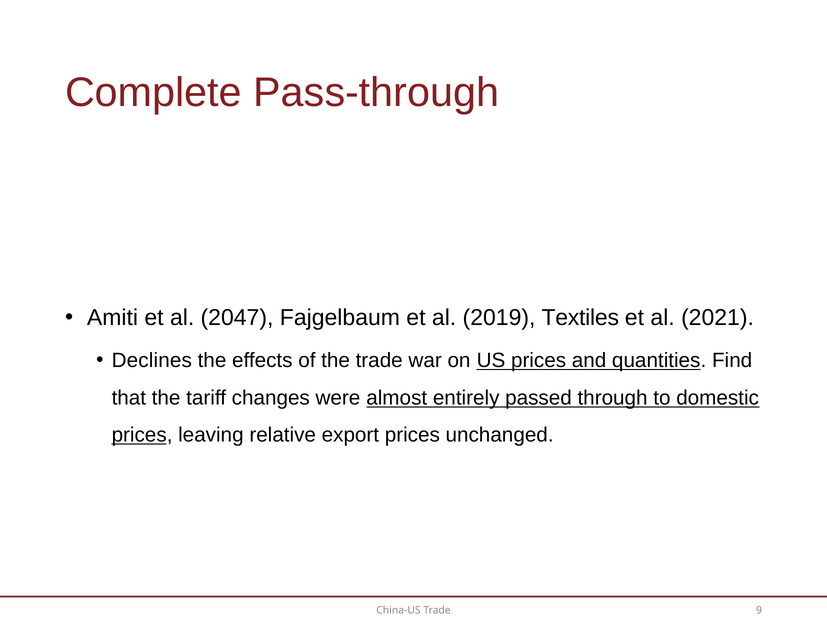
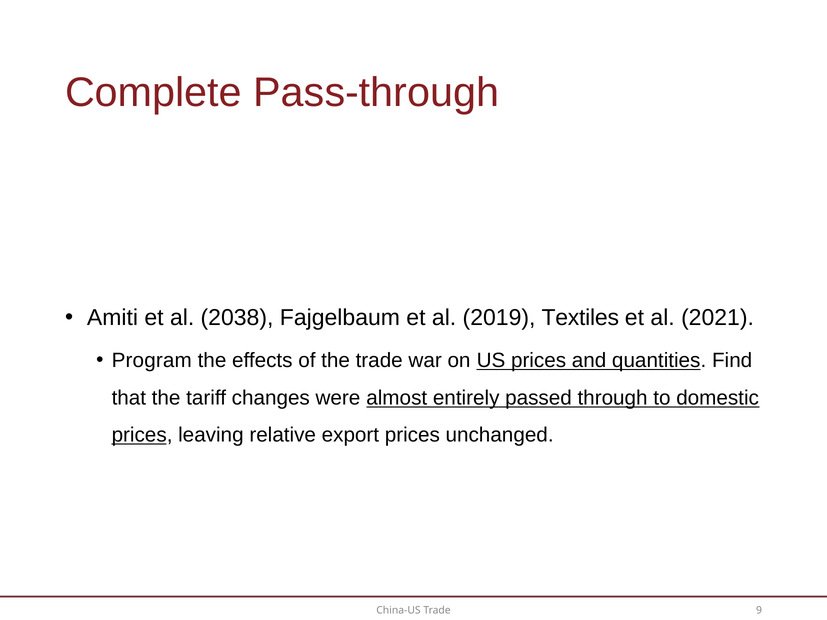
2047: 2047 -> 2038
Declines: Declines -> Program
